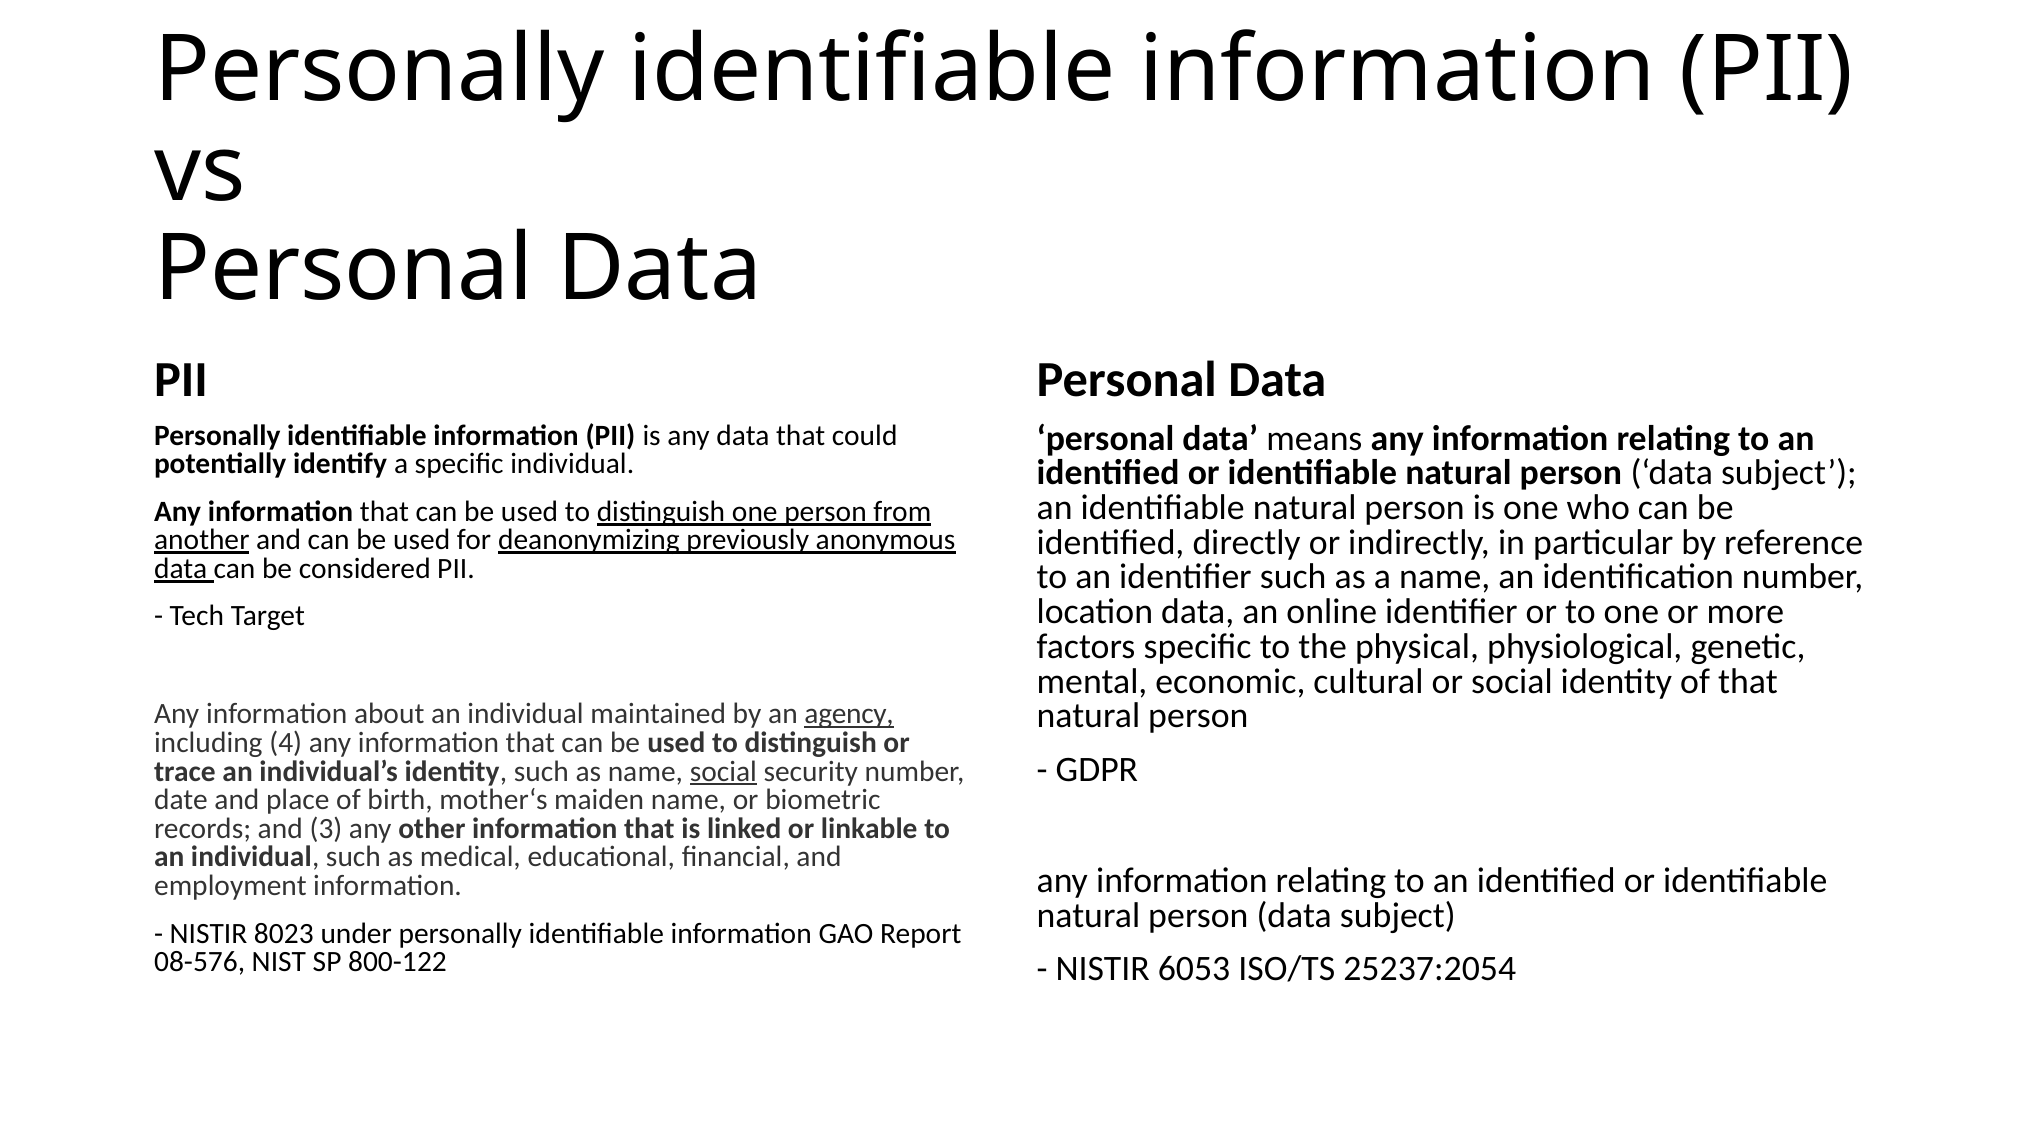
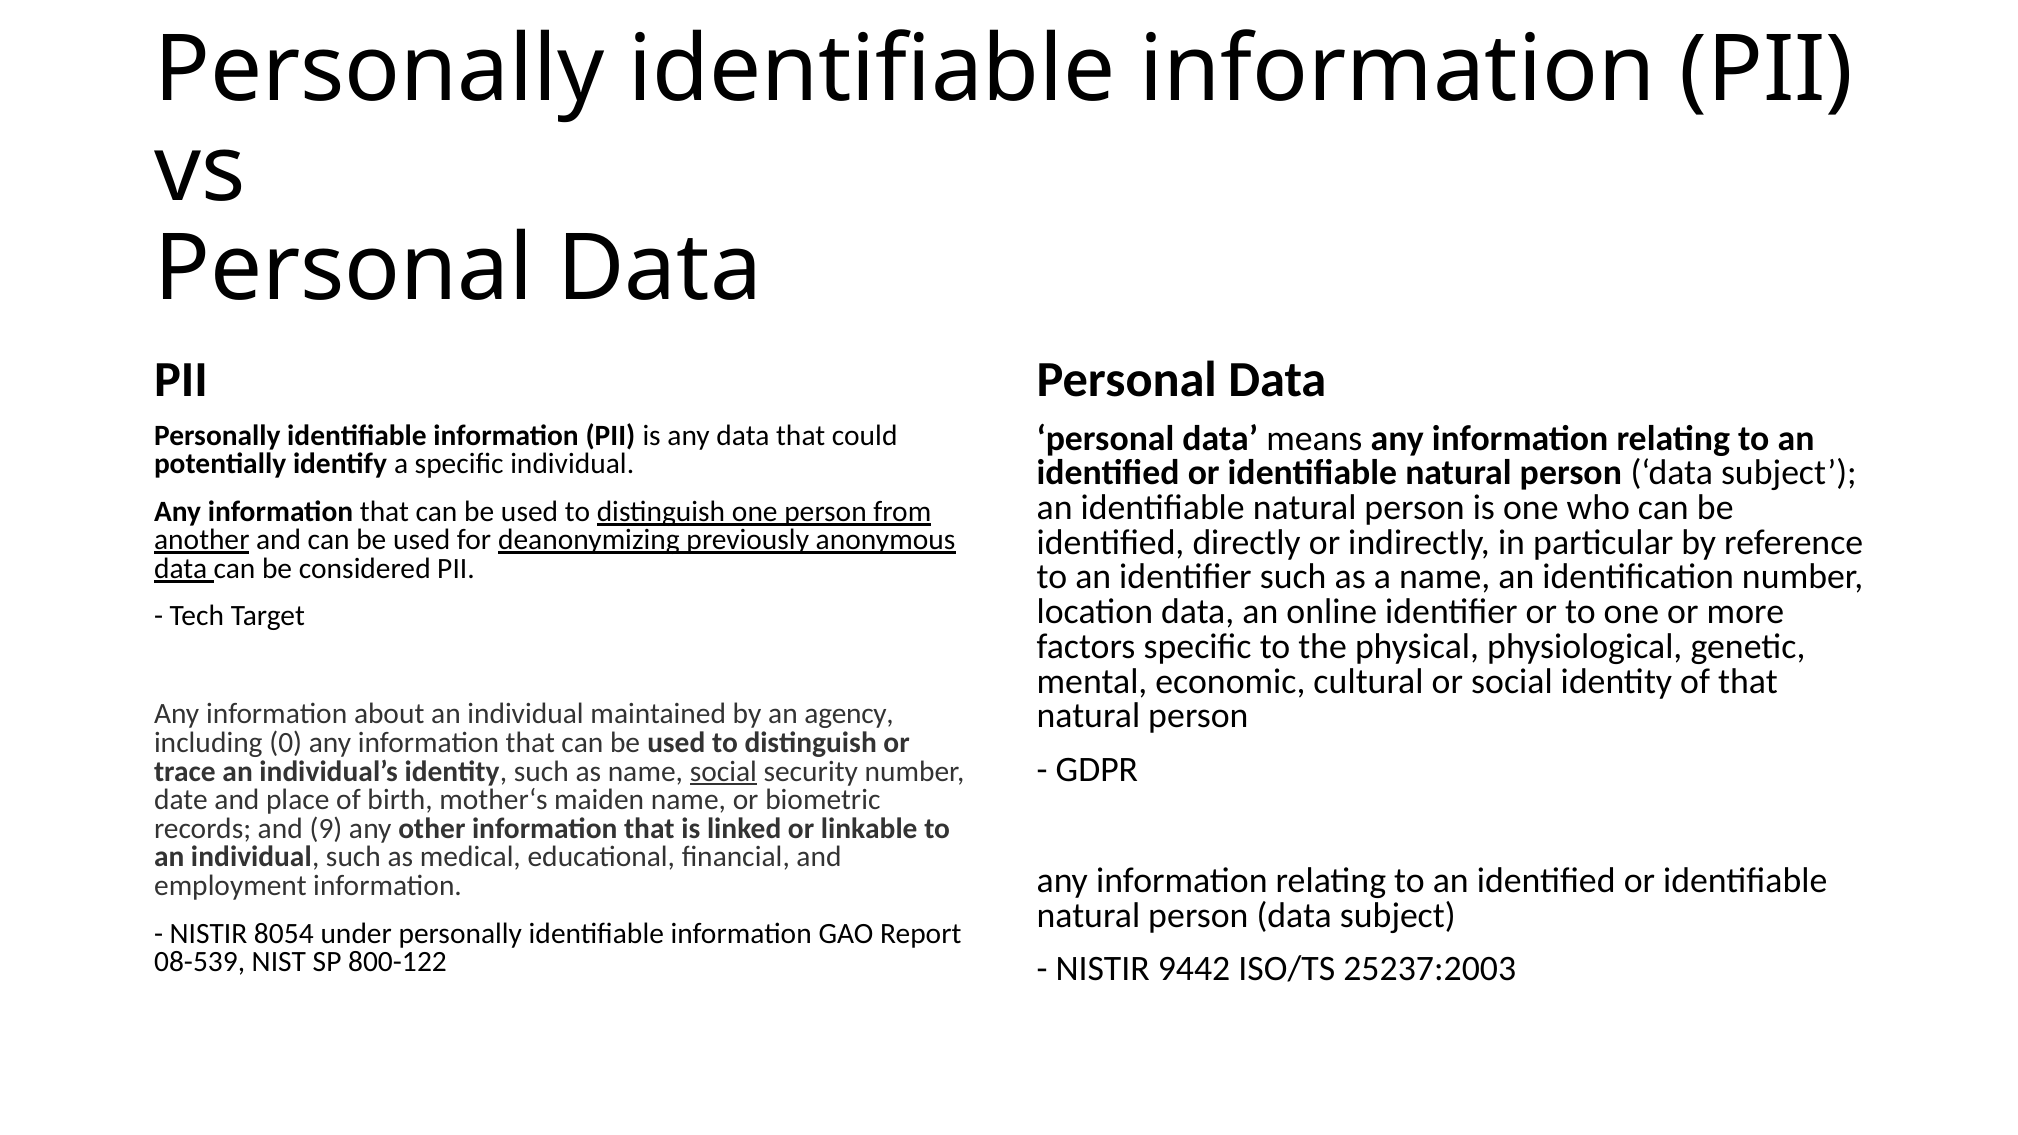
agency underline: present -> none
4: 4 -> 0
3: 3 -> 9
8023: 8023 -> 8054
08-576: 08-576 -> 08-539
6053: 6053 -> 9442
25237:2054: 25237:2054 -> 25237:2003
